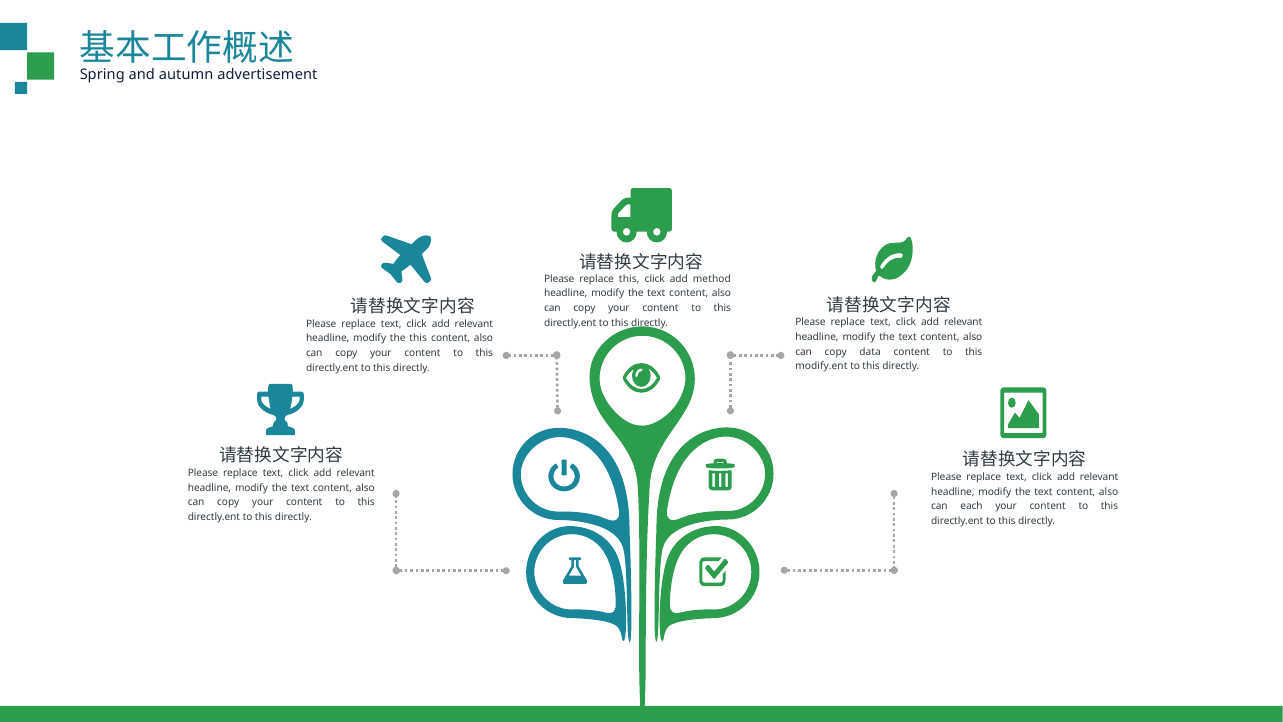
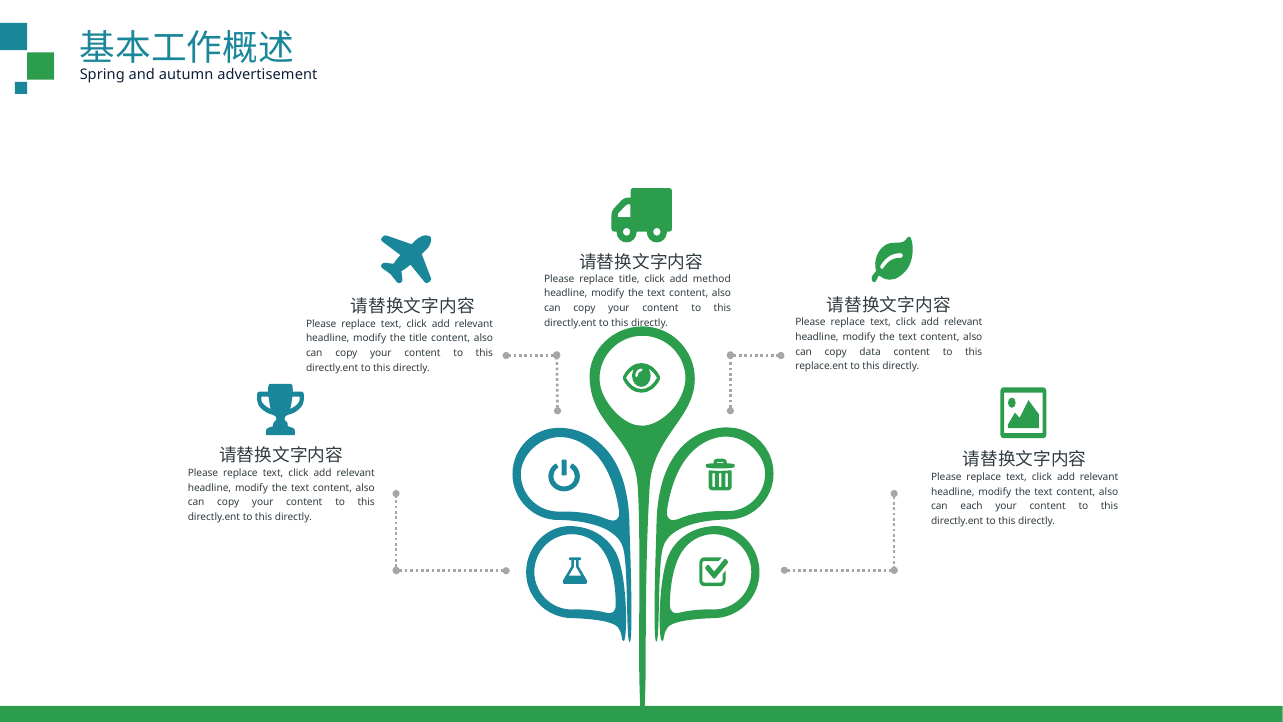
replace this: this -> title
the this: this -> title
modify.ent: modify.ent -> replace.ent
